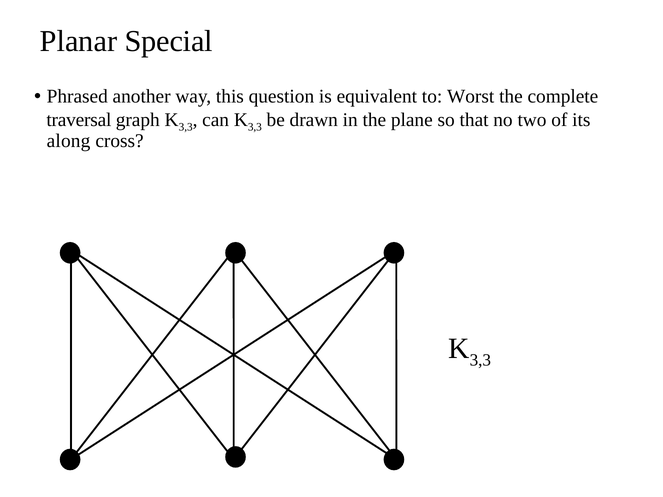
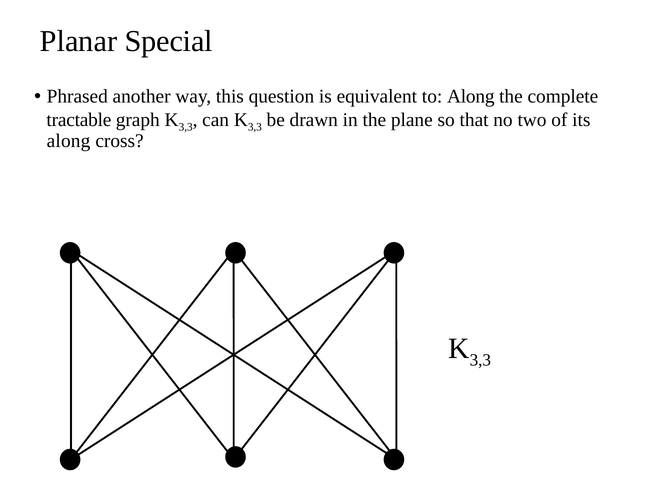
to Worst: Worst -> Along
traversal: traversal -> tractable
